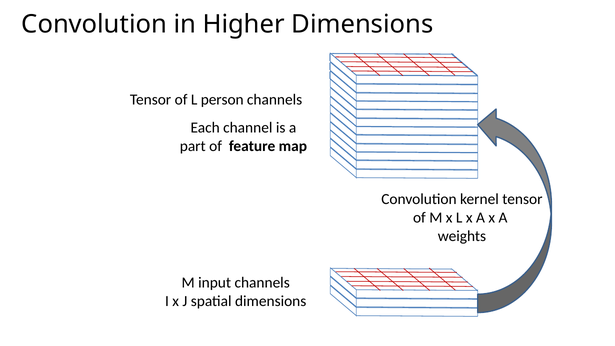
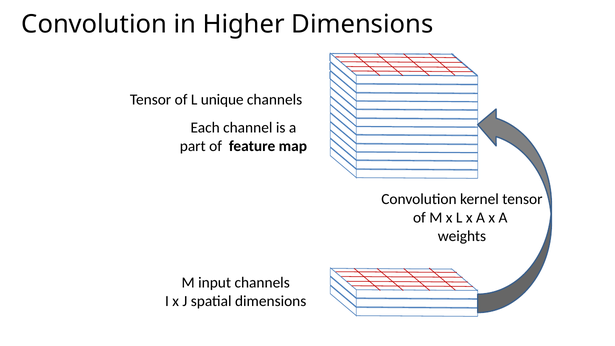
person: person -> unique
